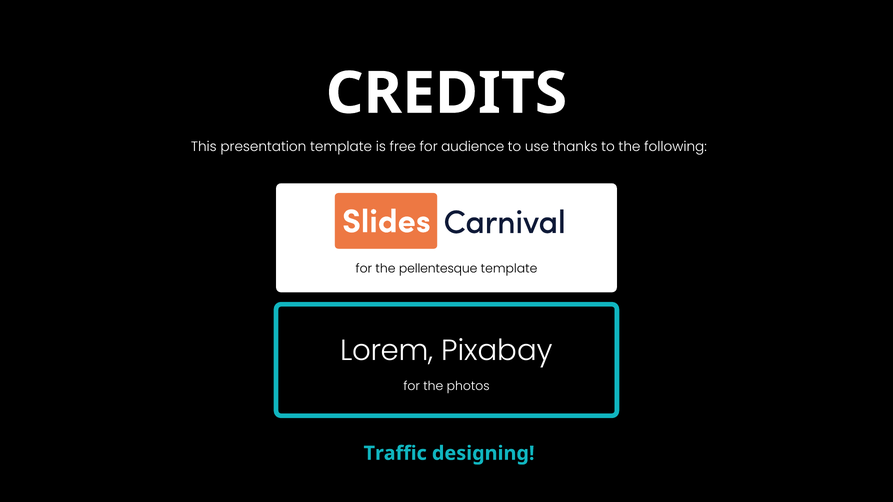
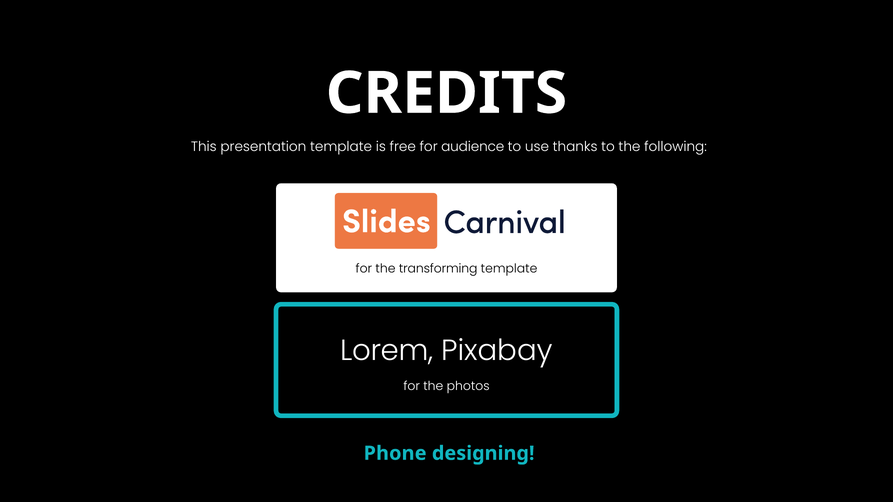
pellentesque: pellentesque -> transforming
Traffic: Traffic -> Phone
